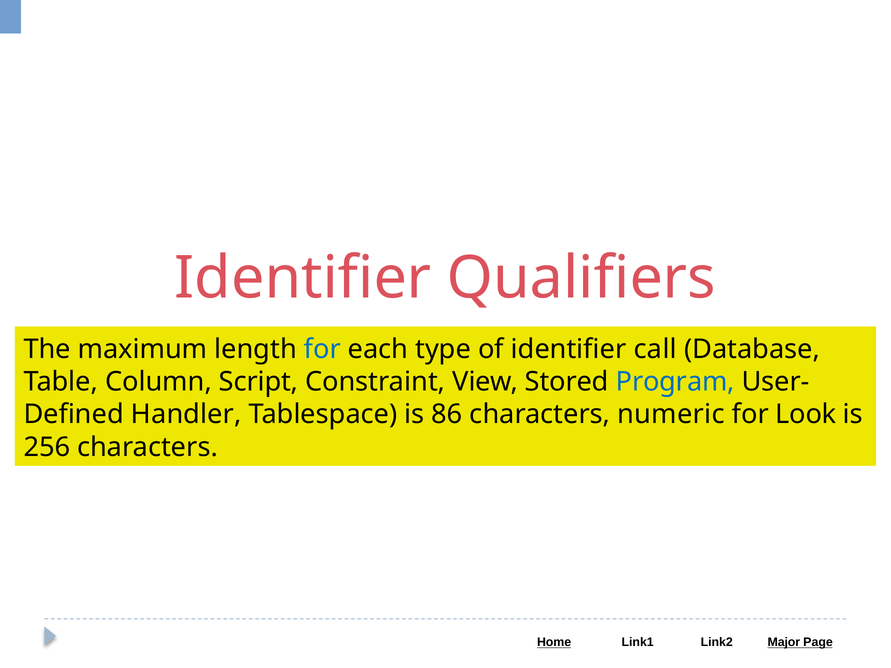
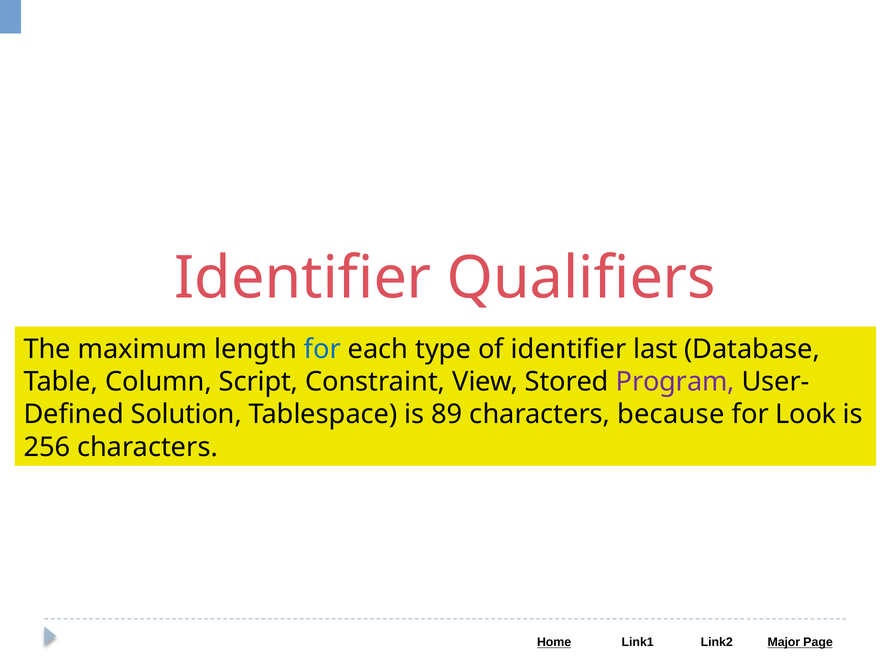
call: call -> last
Program colour: blue -> purple
Handler: Handler -> Solution
86: 86 -> 89
numeric: numeric -> because
